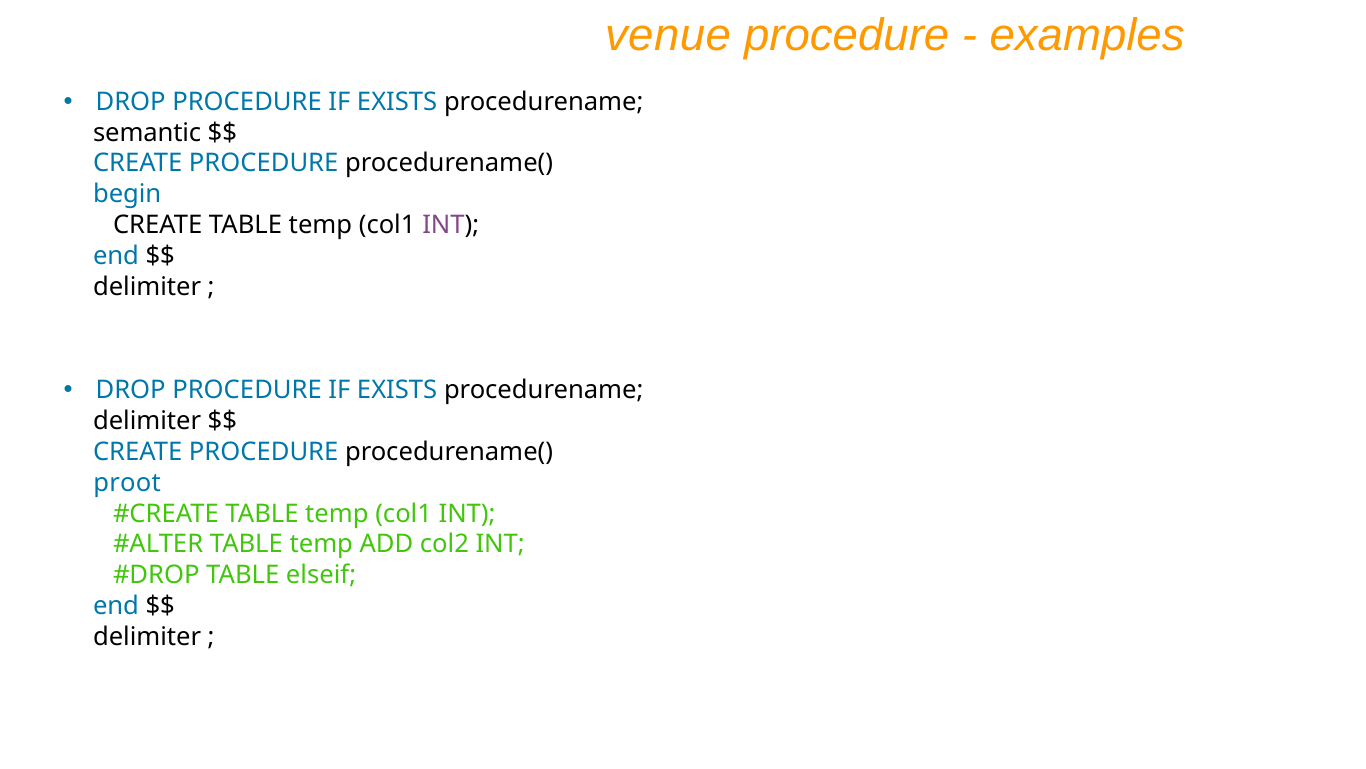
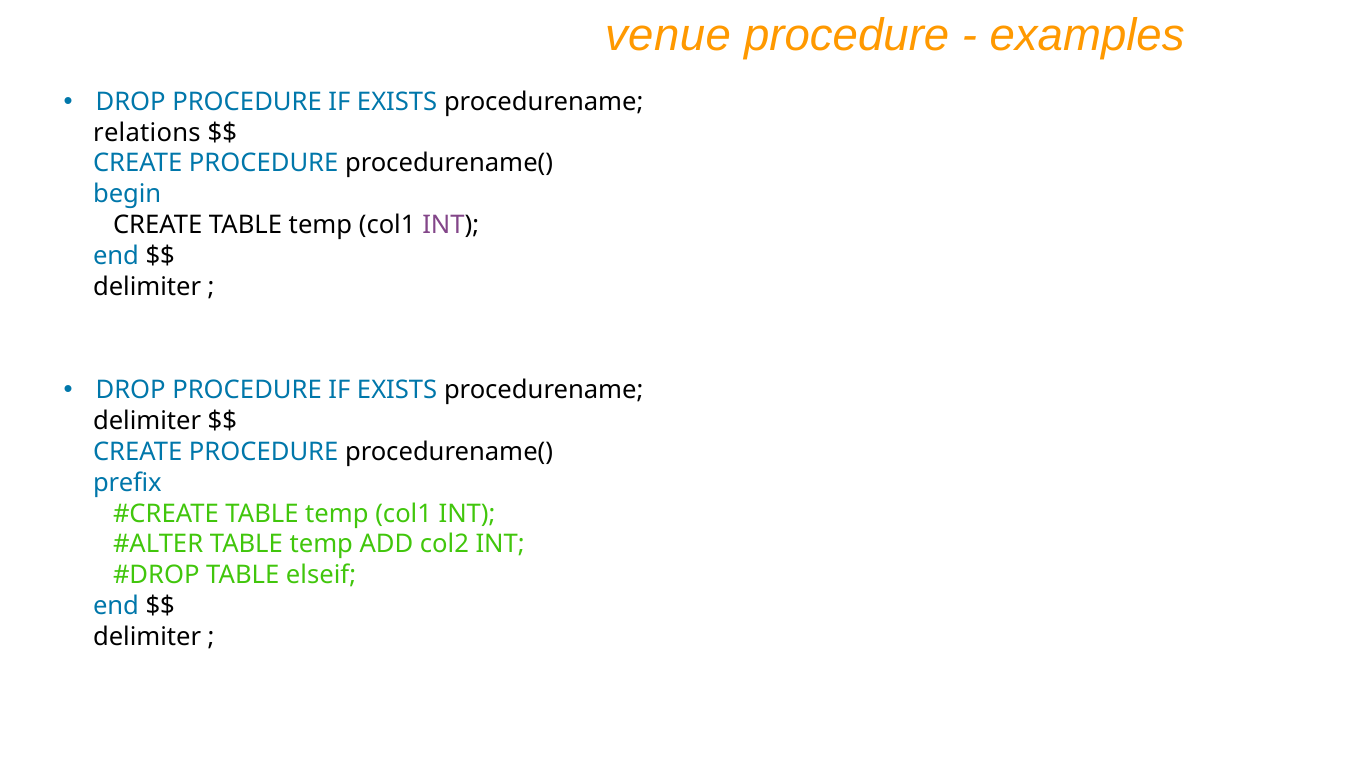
semantic: semantic -> relations
proot: proot -> prefix
